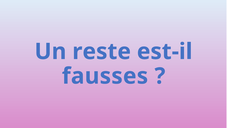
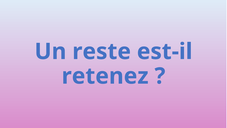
fausses: fausses -> retenez
